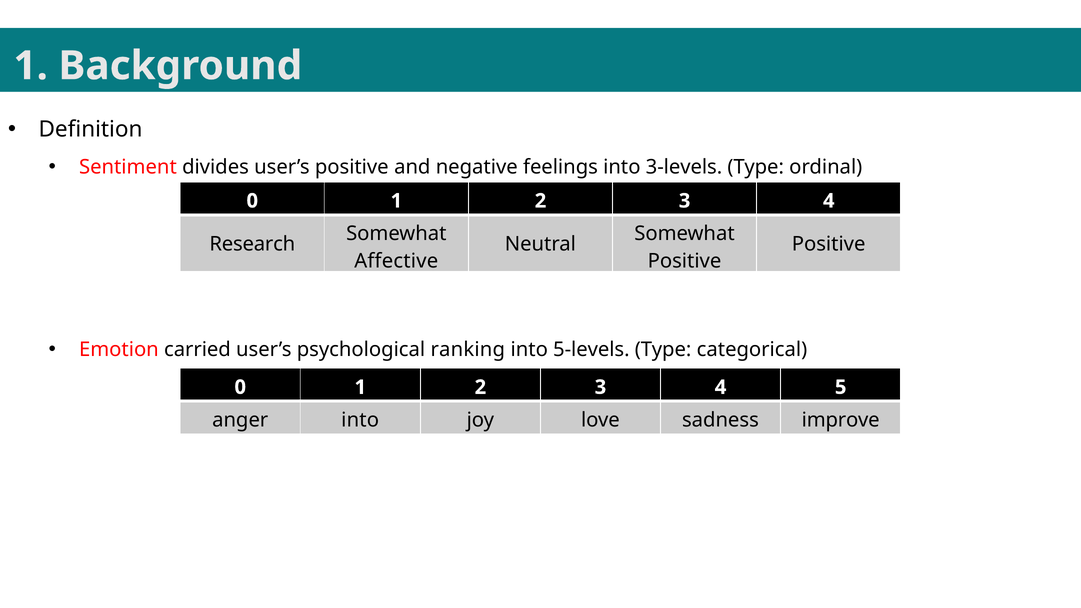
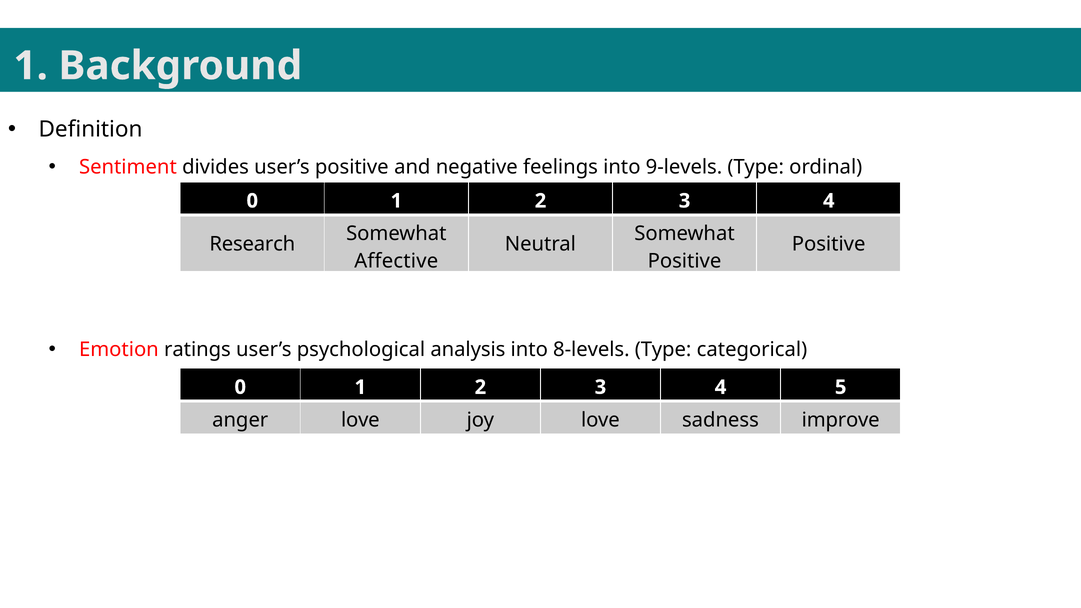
3-levels: 3-levels -> 9-levels
carried: carried -> ratings
ranking: ranking -> analysis
5-levels: 5-levels -> 8-levels
anger into: into -> love
